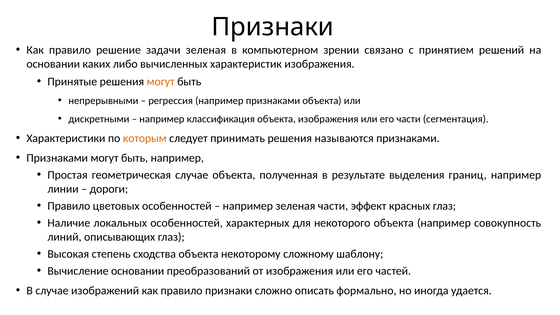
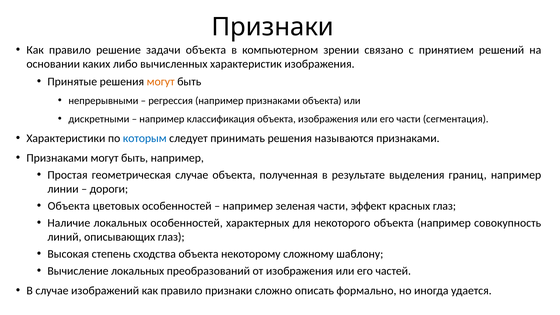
задачи зеленая: зеленая -> объекта
которым colour: orange -> blue
Правило at (69, 206): Правило -> Объекта
Вычисление основании: основании -> локальных
